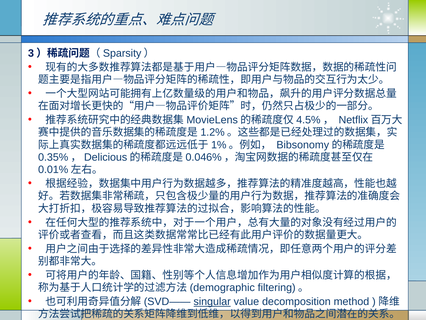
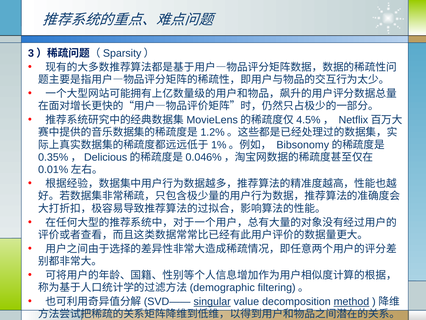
method underline: none -> present
